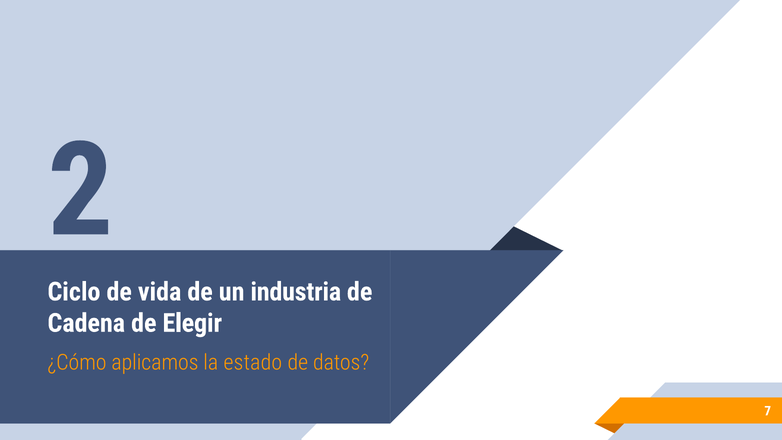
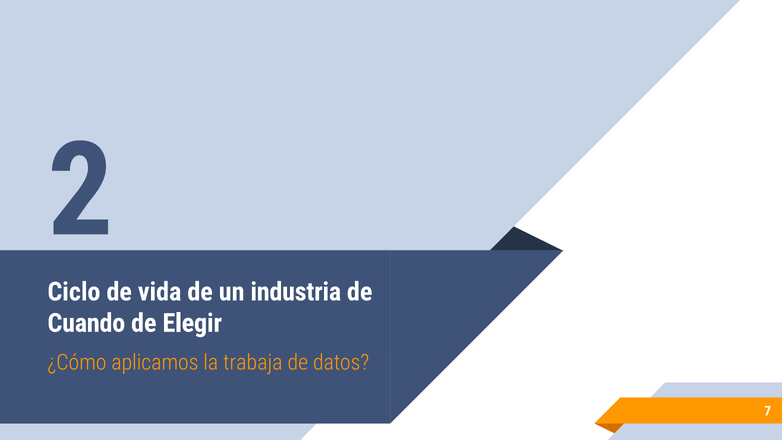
Cadena: Cadena -> Cuando
estado: estado -> trabaja
